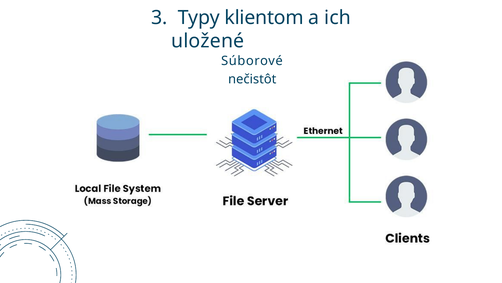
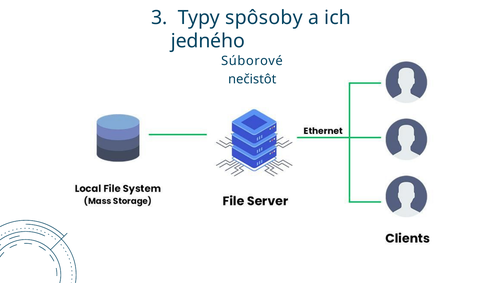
klientom: klientom -> spôsoby
uložené: uložené -> jedného
